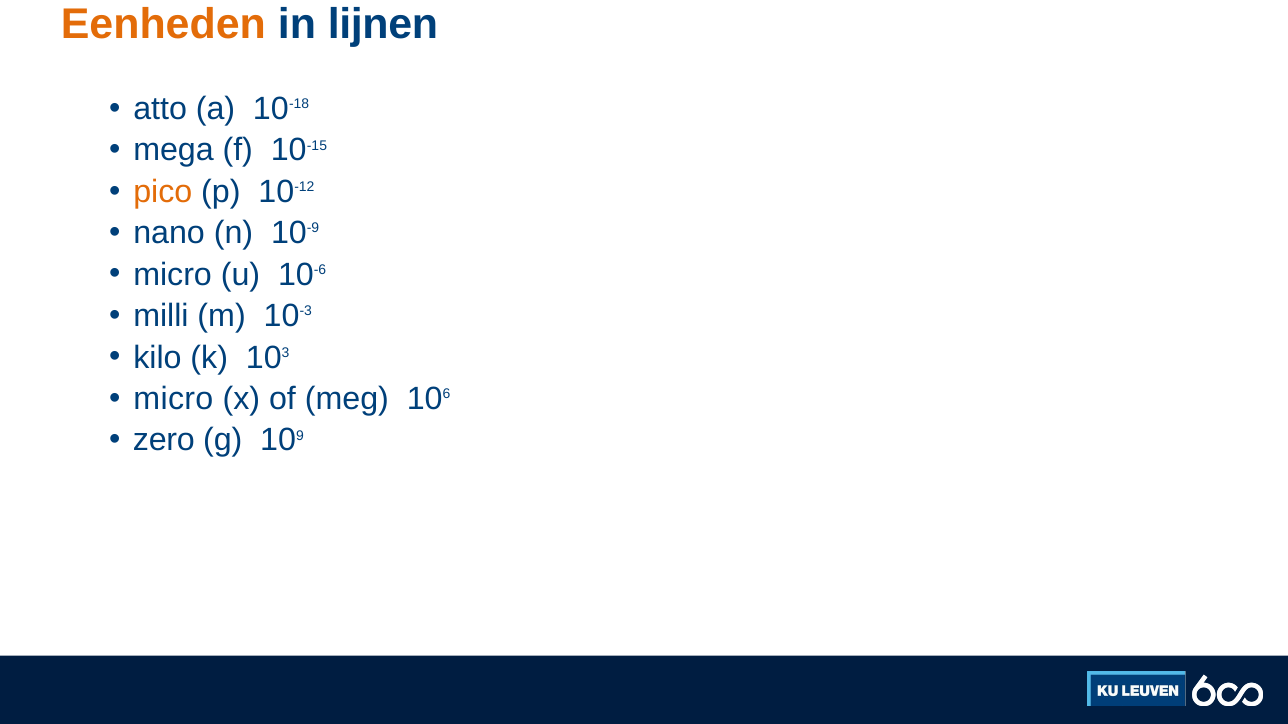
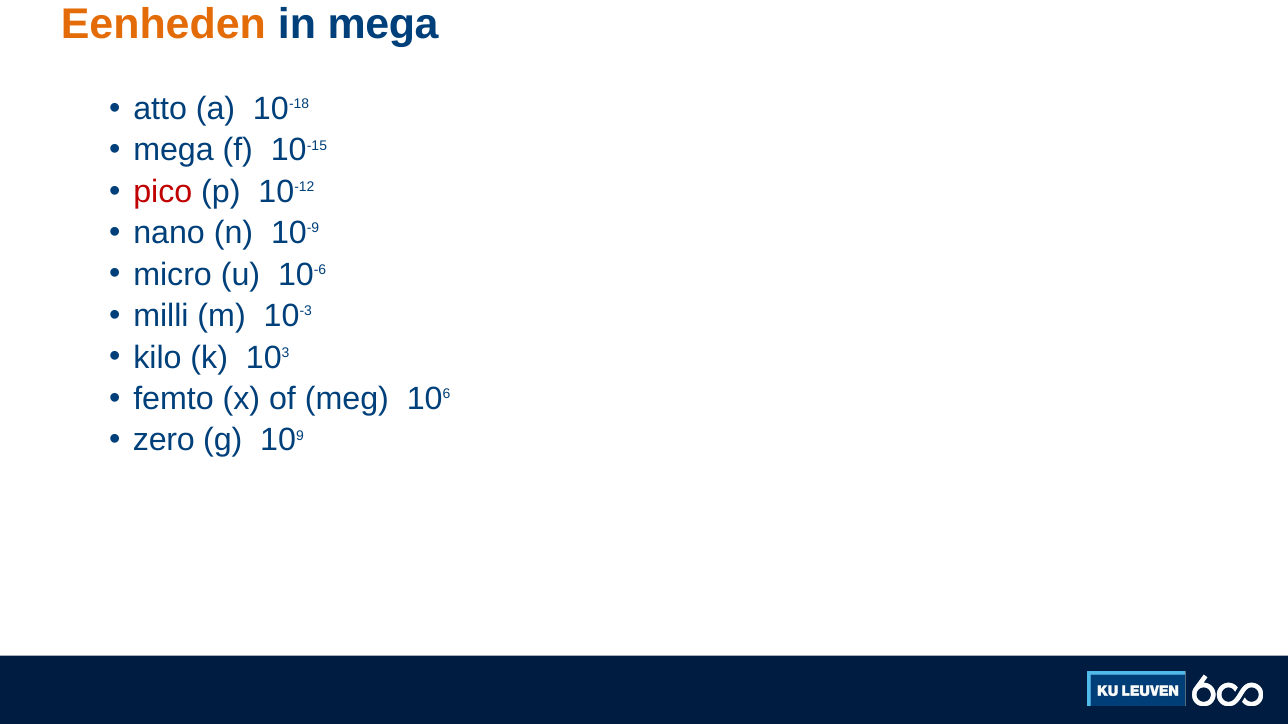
in lijnen: lijnen -> mega
pico colour: orange -> red
micro at (173, 399): micro -> femto
